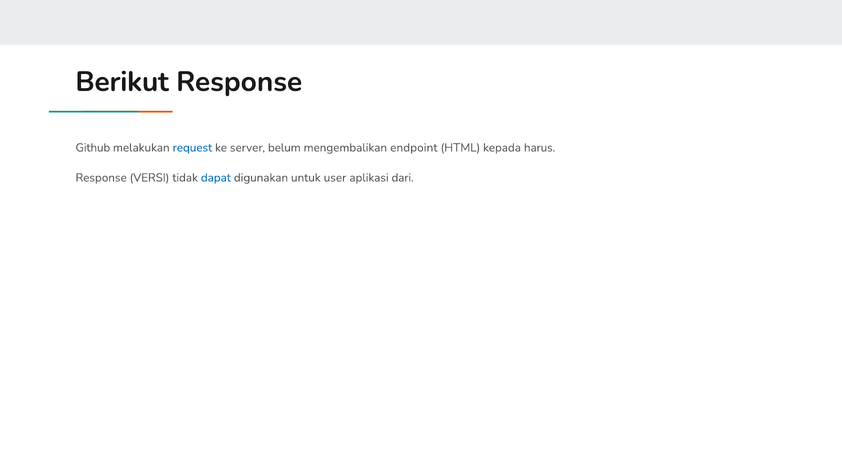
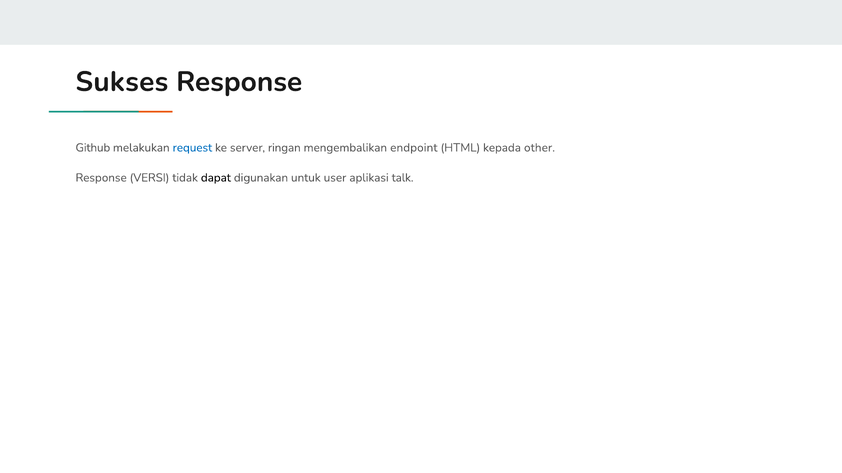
Berikut: Berikut -> Sukses
belum: belum -> ringan
harus: harus -> other
dapat colour: blue -> black
dari: dari -> talk
